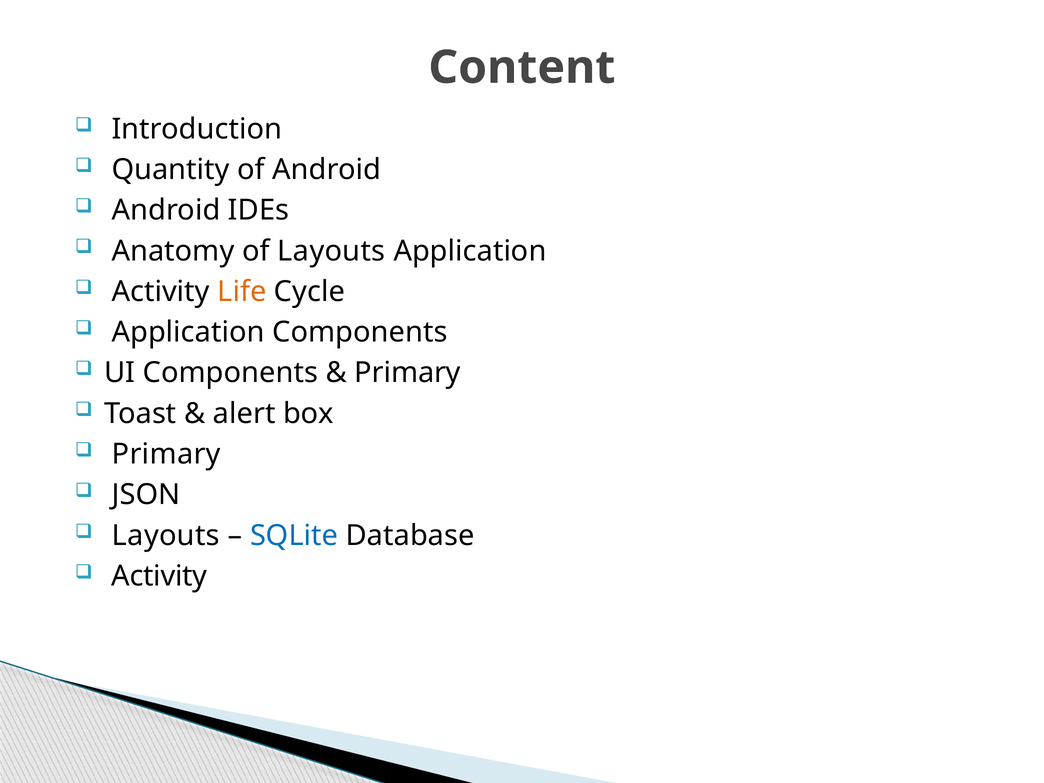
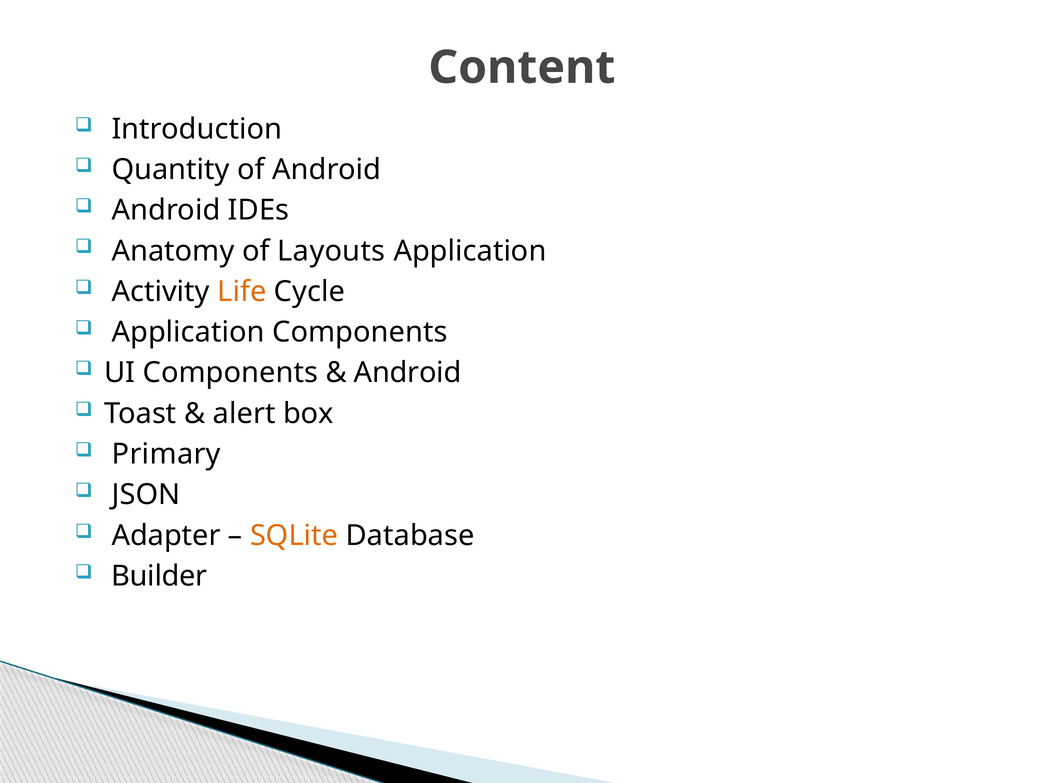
Primary at (408, 373): Primary -> Android
Layouts at (166, 536): Layouts -> Adapter
SQLite colour: blue -> orange
Activity at (159, 576): Activity -> Builder
